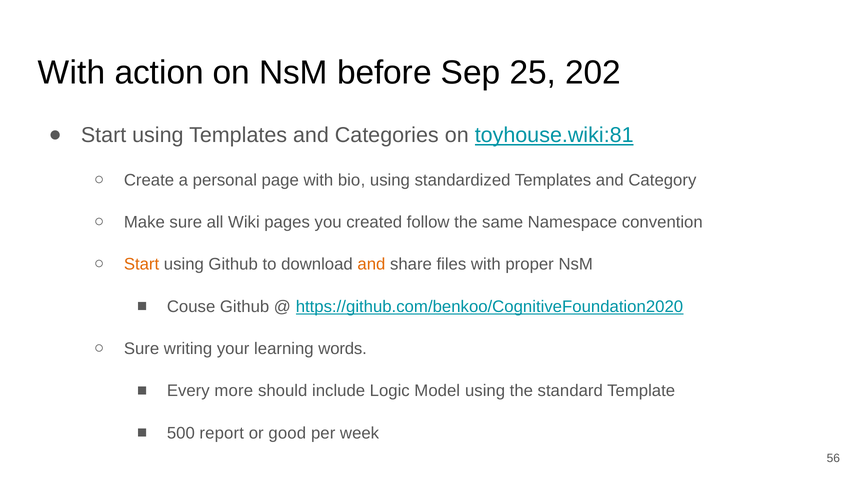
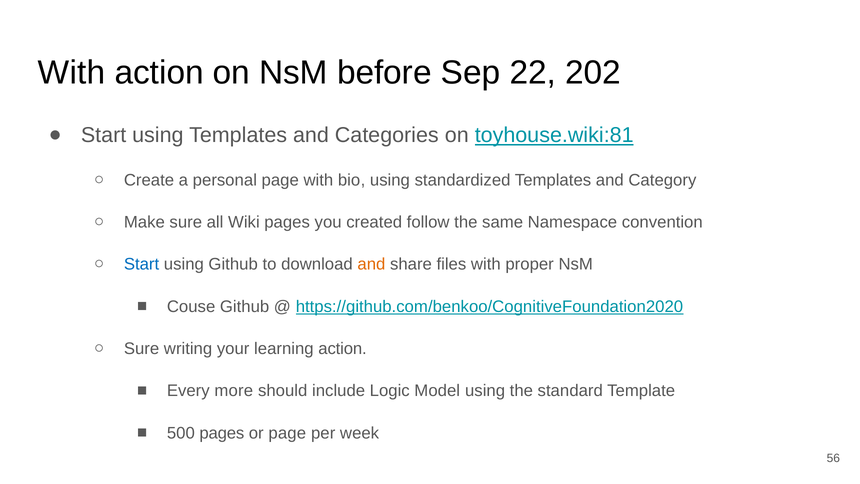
25: 25 -> 22
Start at (142, 264) colour: orange -> blue
learning words: words -> action
500 report: report -> pages
or good: good -> page
